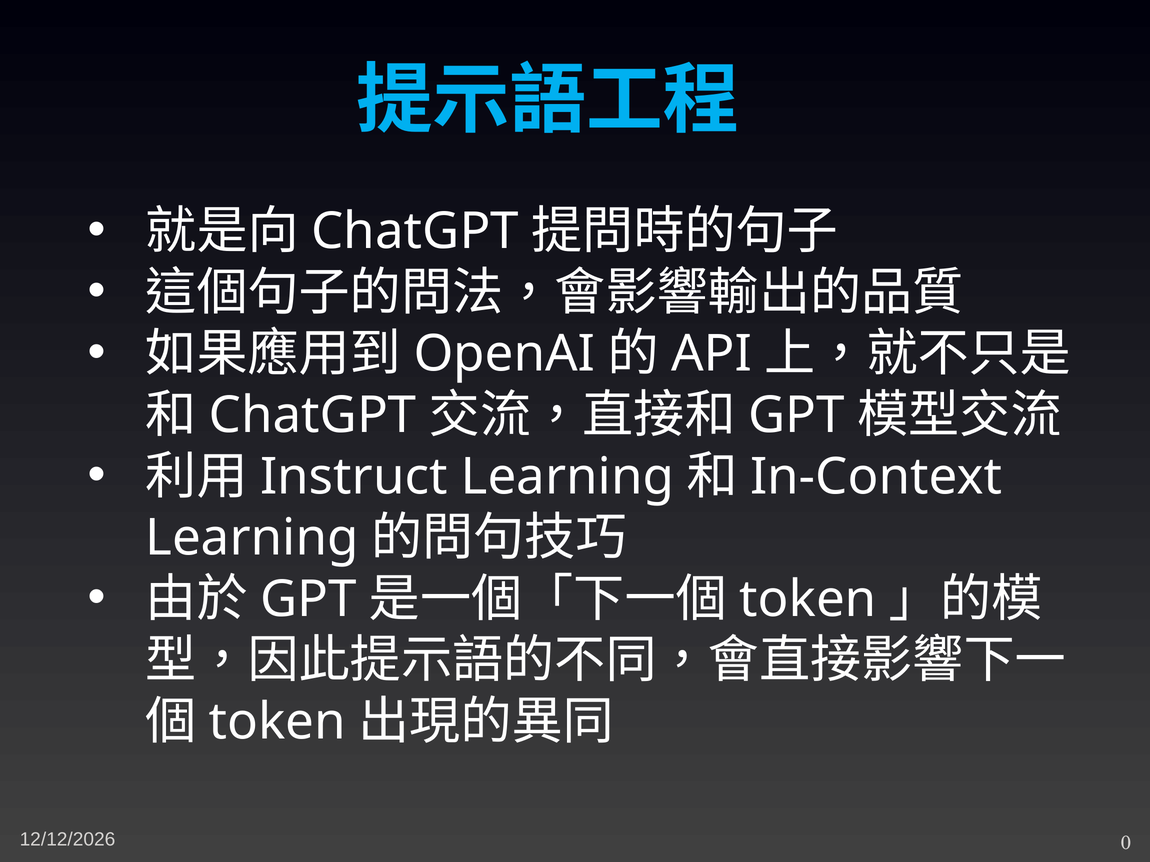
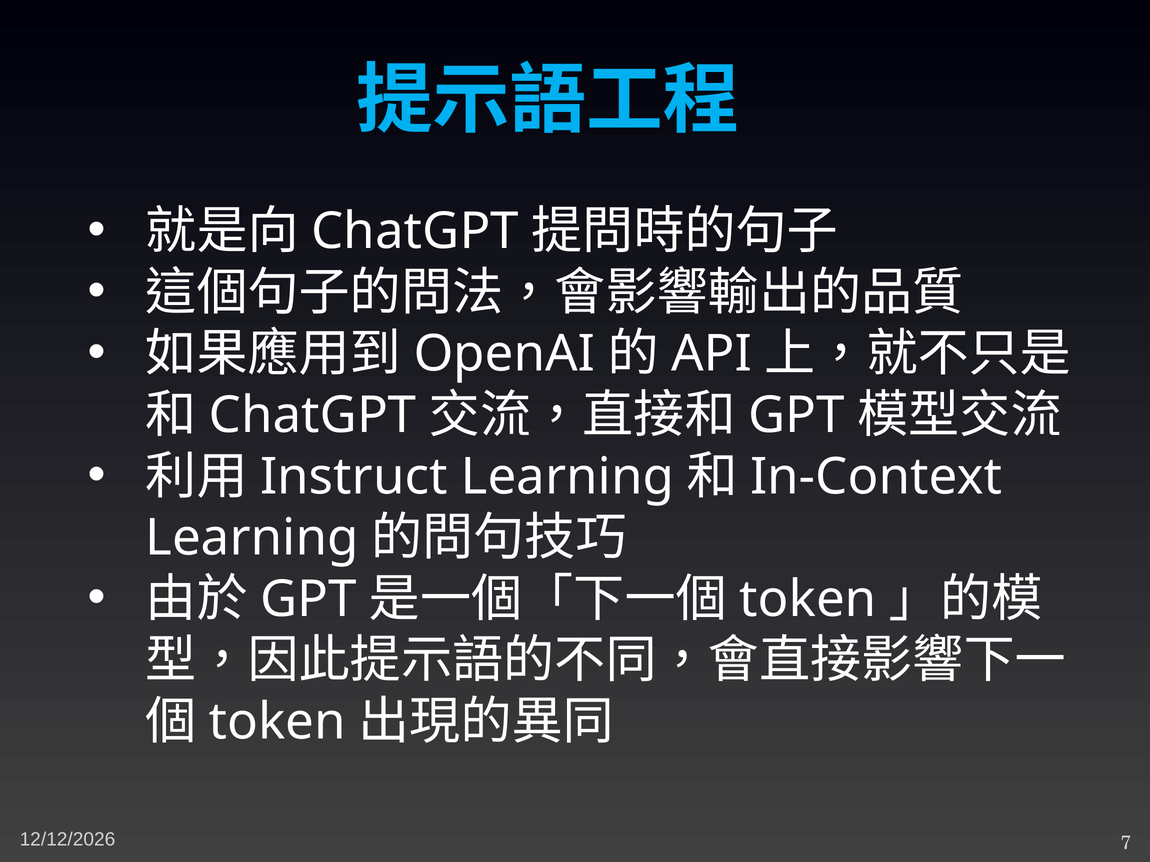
0: 0 -> 7
